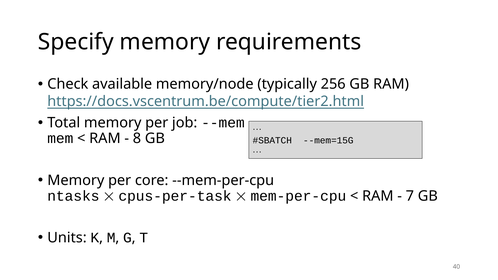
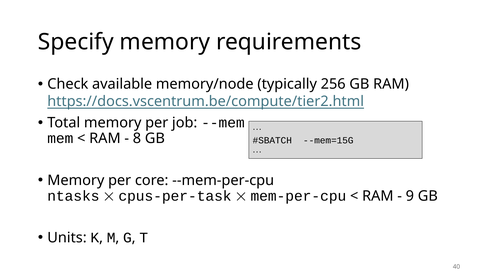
7: 7 -> 9
